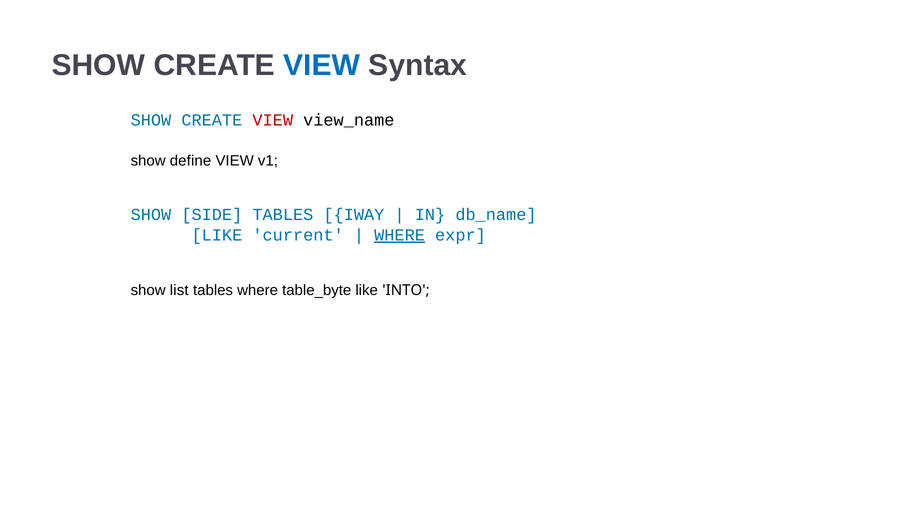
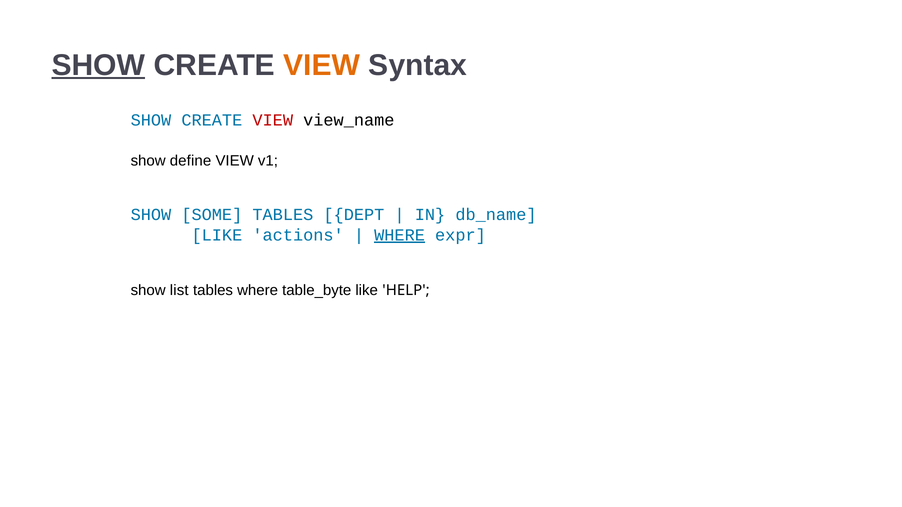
SHOW at (98, 65) underline: none -> present
VIEW at (322, 65) colour: blue -> orange
SIDE: SIDE -> SOME
IWAY: IWAY -> DEPT
current: current -> actions
INTO: INTO -> HELP
